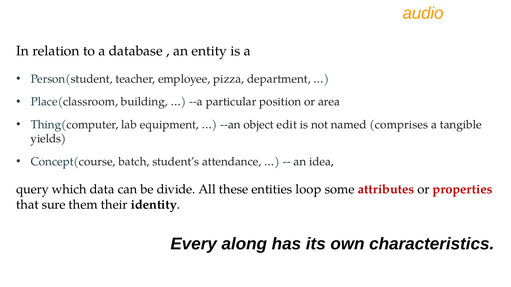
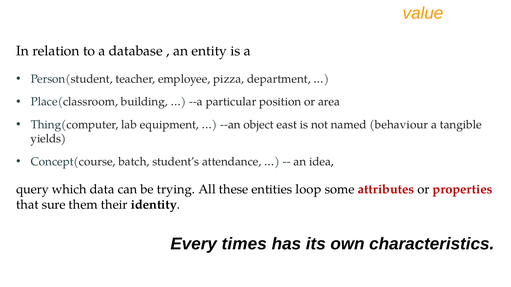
audio: audio -> value
edit: edit -> east
comprises: comprises -> behaviour
divide: divide -> trying
along: along -> times
